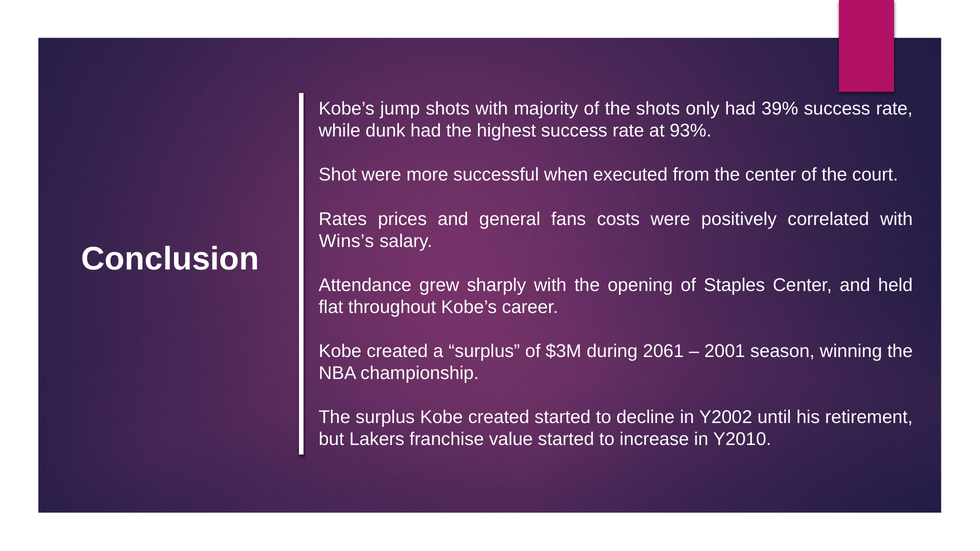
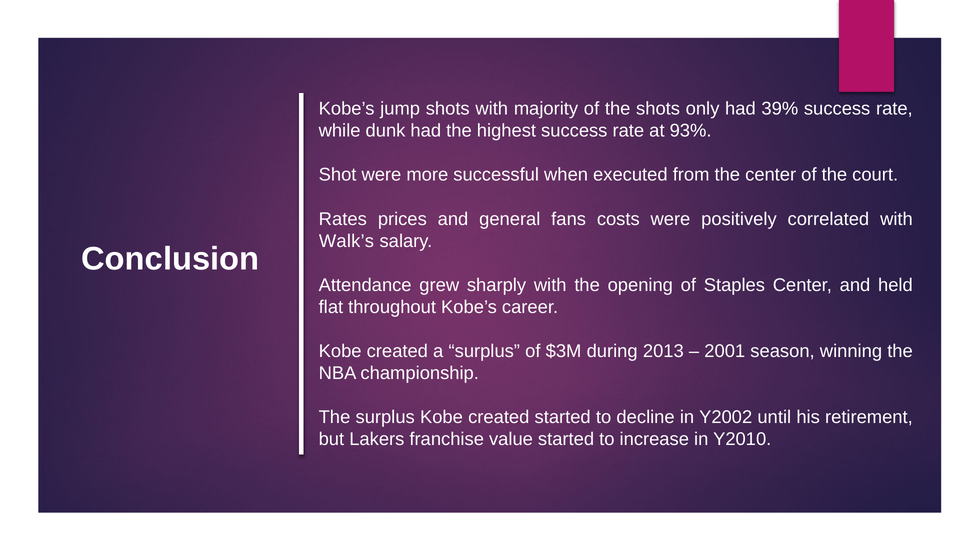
Wins’s: Wins’s -> Walk’s
2061: 2061 -> 2013
